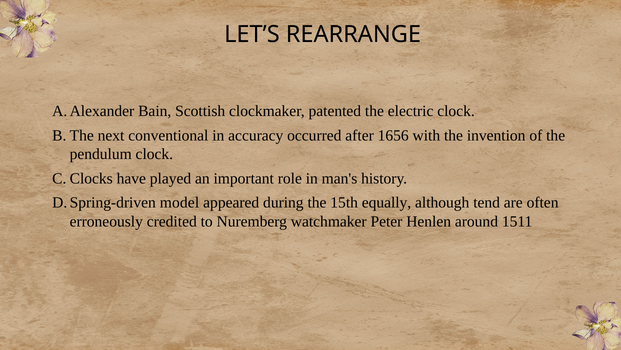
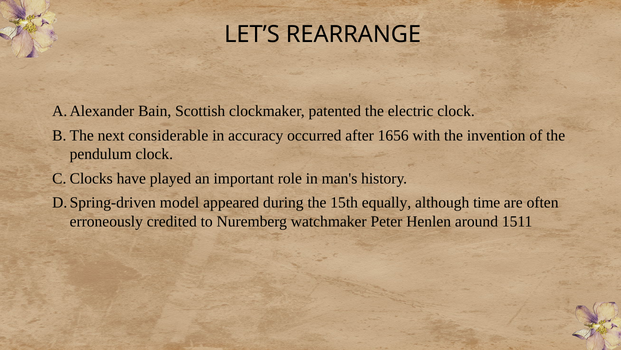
conventional: conventional -> considerable
tend: tend -> time
